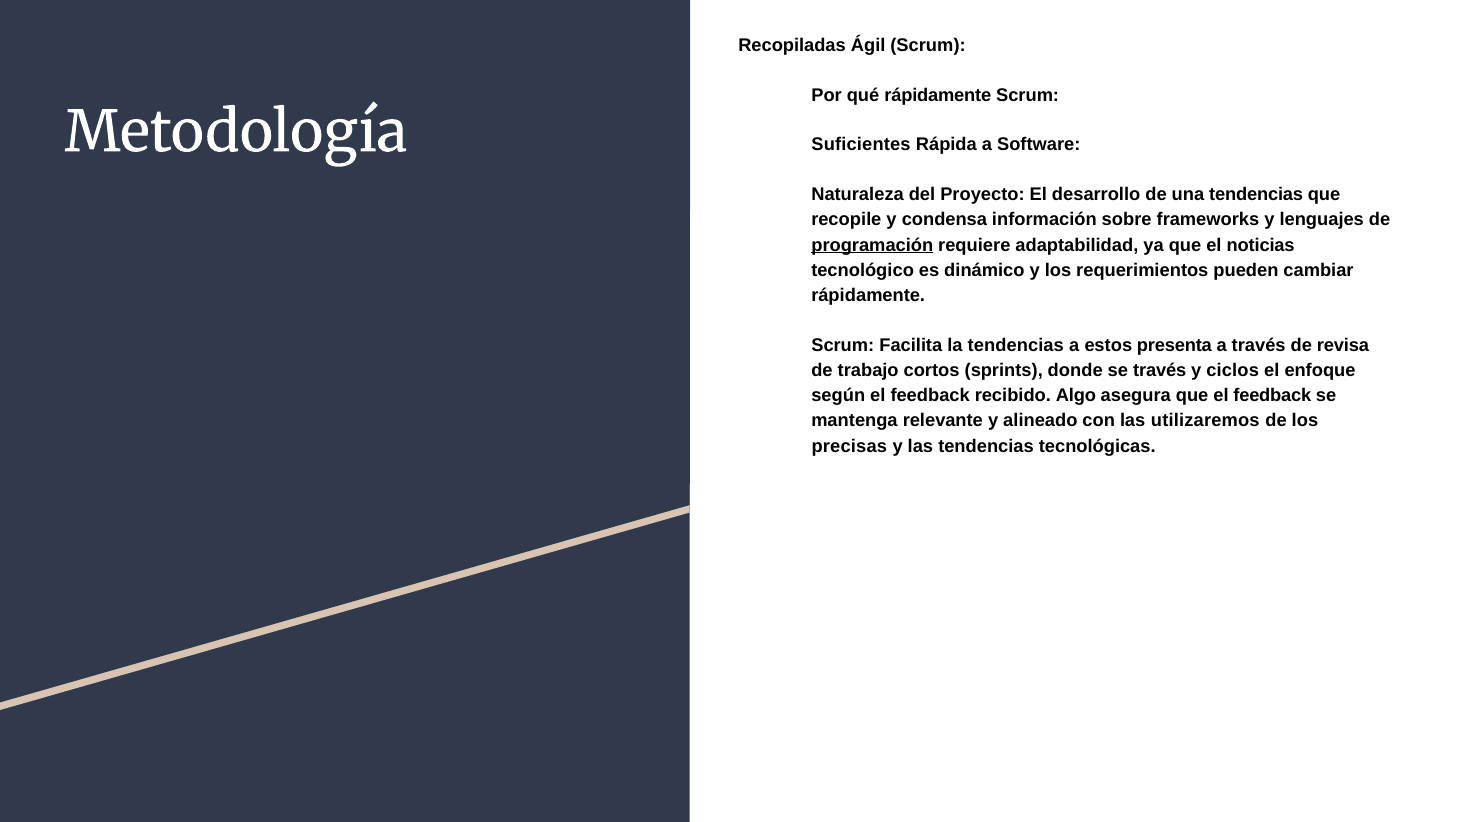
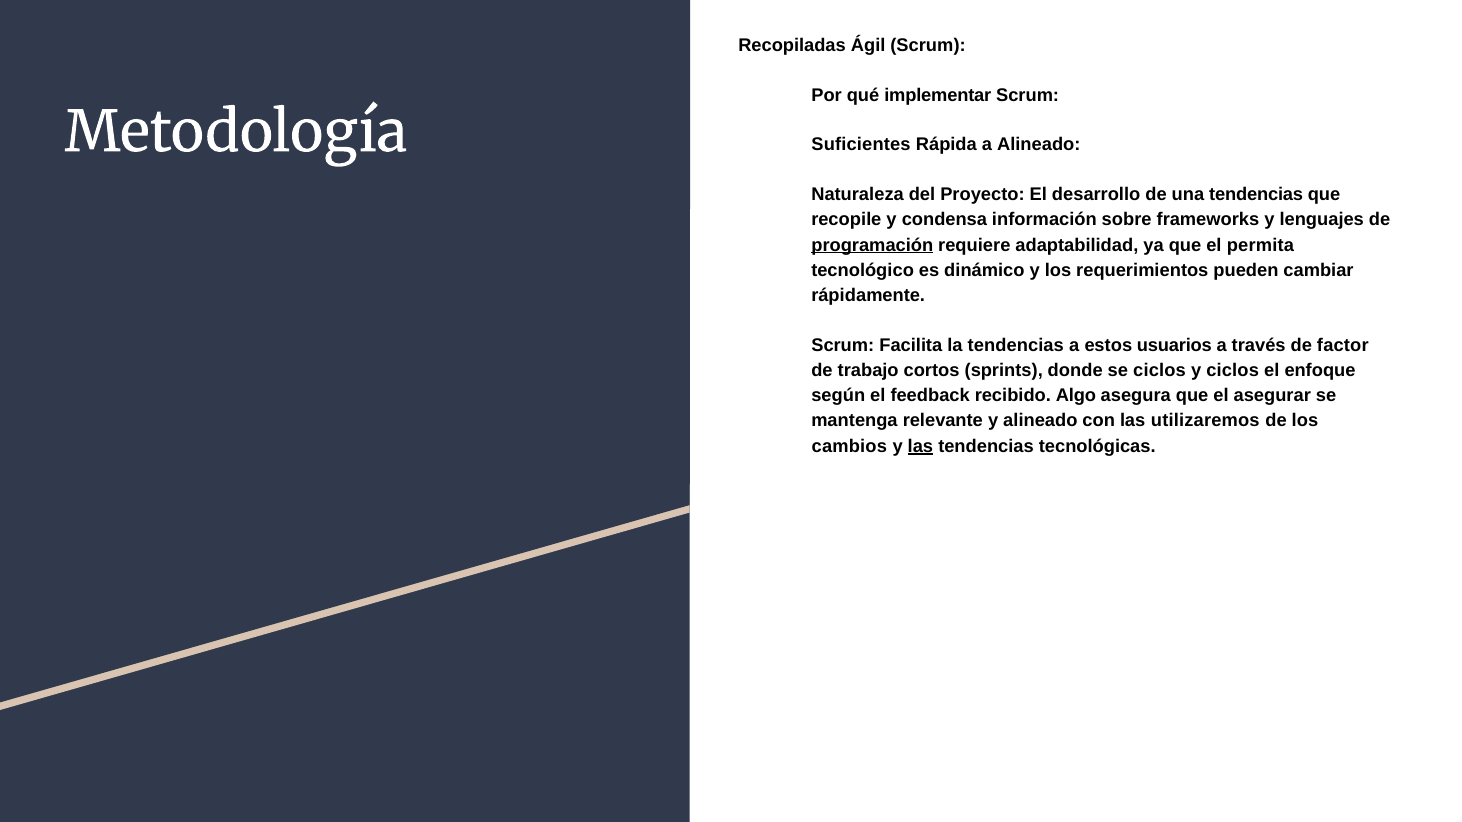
qué rápidamente: rápidamente -> implementar
a Software: Software -> Alineado
noticias: noticias -> permita
presenta: presenta -> usuarios
revisa: revisa -> factor
se través: través -> ciclos
que el feedback: feedback -> asegurar
precisas: precisas -> cambios
las at (920, 446) underline: none -> present
